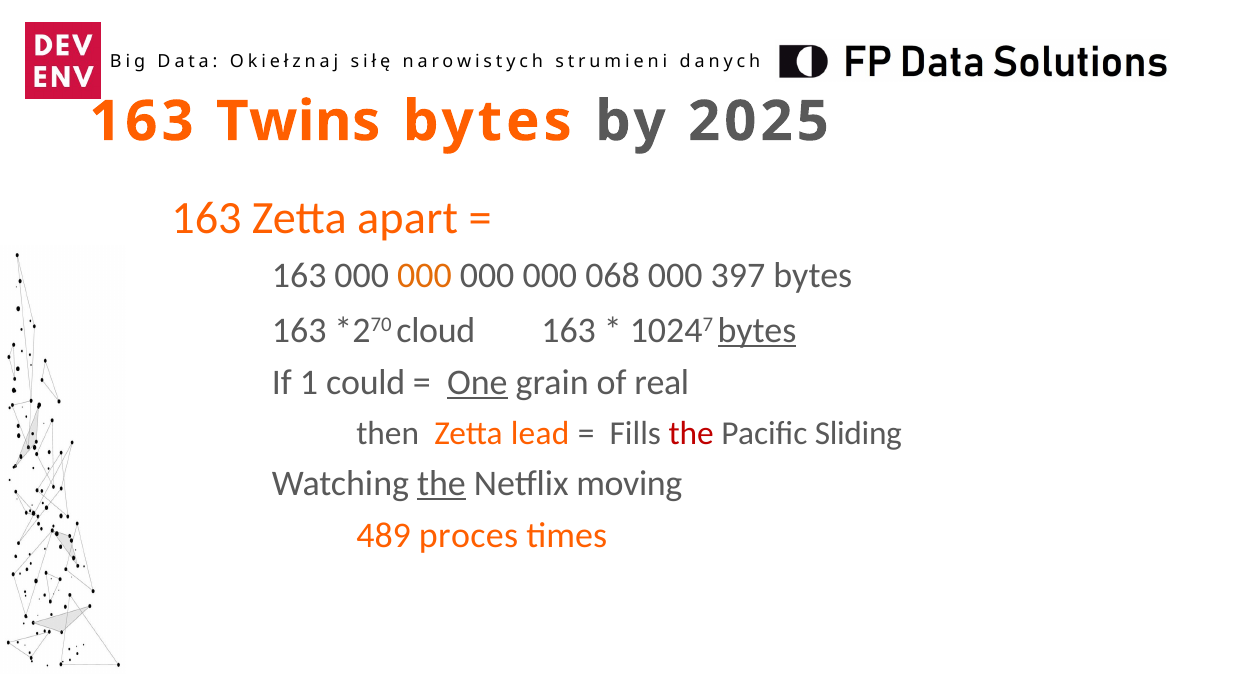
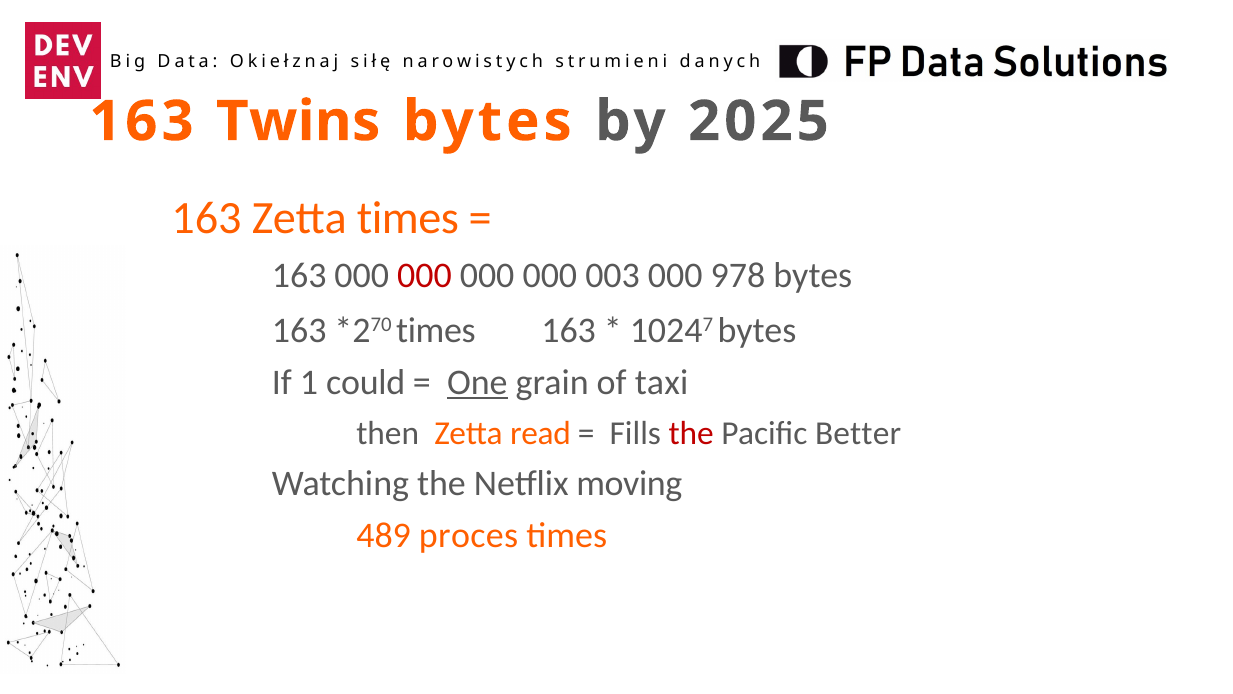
Zetta apart: apart -> times
000 at (424, 275) colour: orange -> red
068: 068 -> 003
397: 397 -> 978
cloud at (436, 330): cloud -> times
bytes at (757, 330) underline: present -> none
real: real -> taxi
lead: lead -> read
Sliding: Sliding -> Better
the at (441, 483) underline: present -> none
